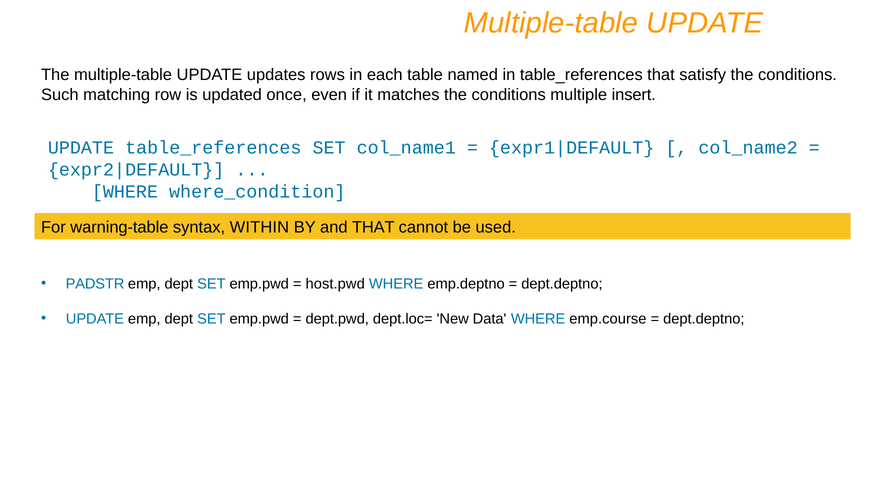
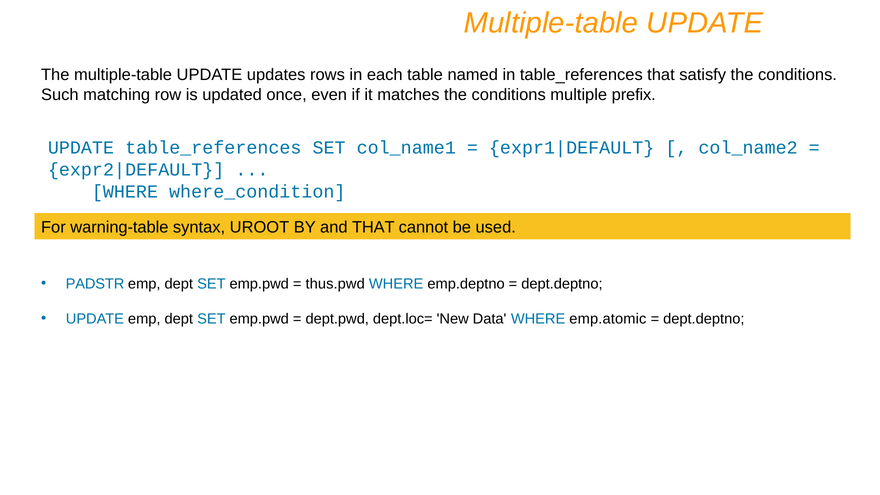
insert: insert -> prefix
WITHIN: WITHIN -> UROOT
host.pwd: host.pwd -> thus.pwd
emp.course: emp.course -> emp.atomic
